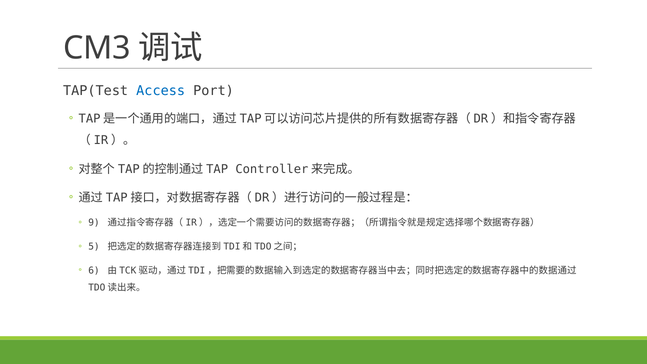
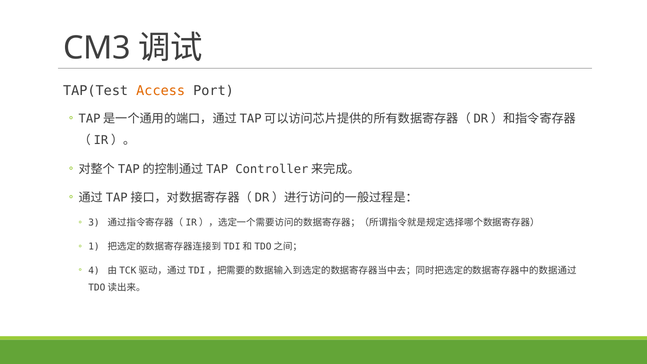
Access colour: blue -> orange
9: 9 -> 3
5: 5 -> 1
6: 6 -> 4
